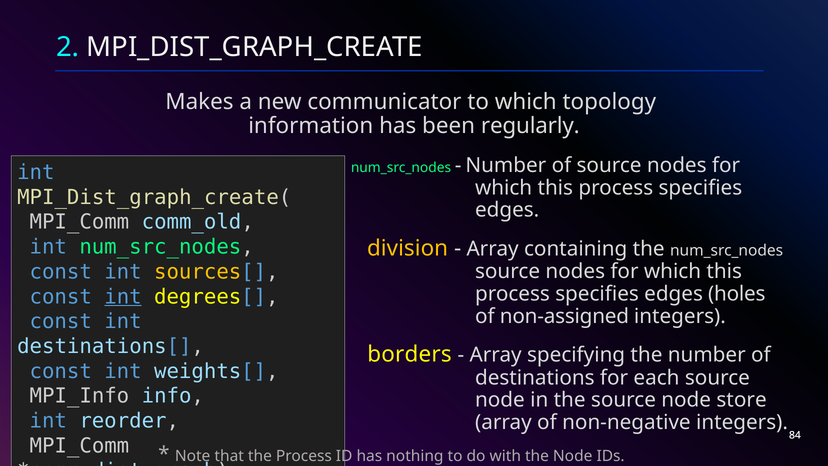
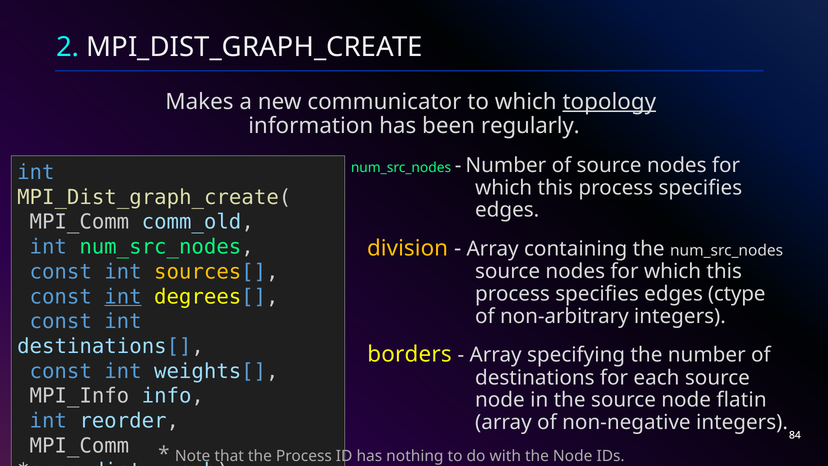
topology underline: none -> present
holes: holes -> ctype
non-assigned: non-assigned -> non-arbitrary
store: store -> flatin
